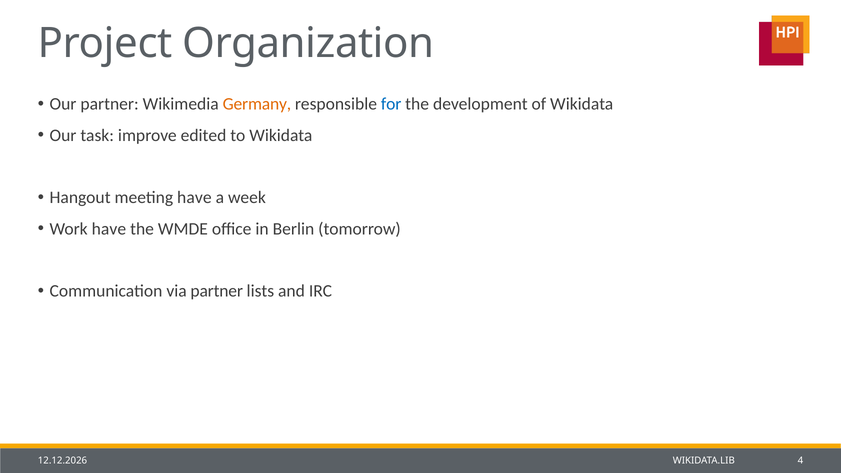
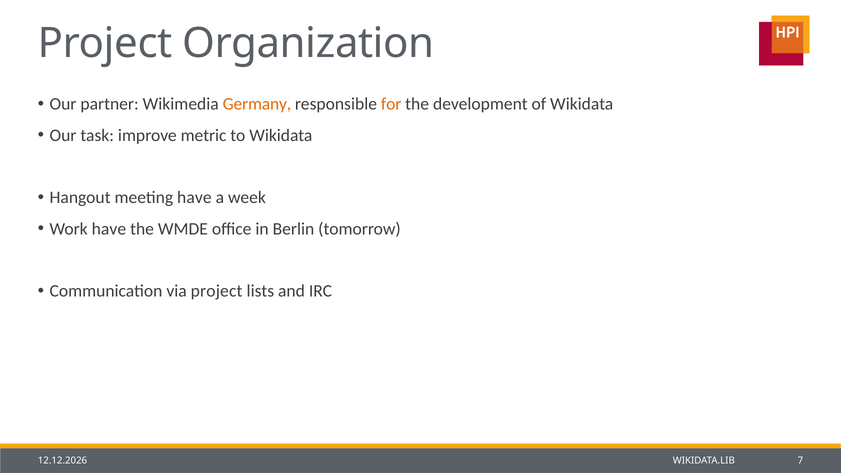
for colour: blue -> orange
edited: edited -> metric
via partner: partner -> project
4: 4 -> 7
